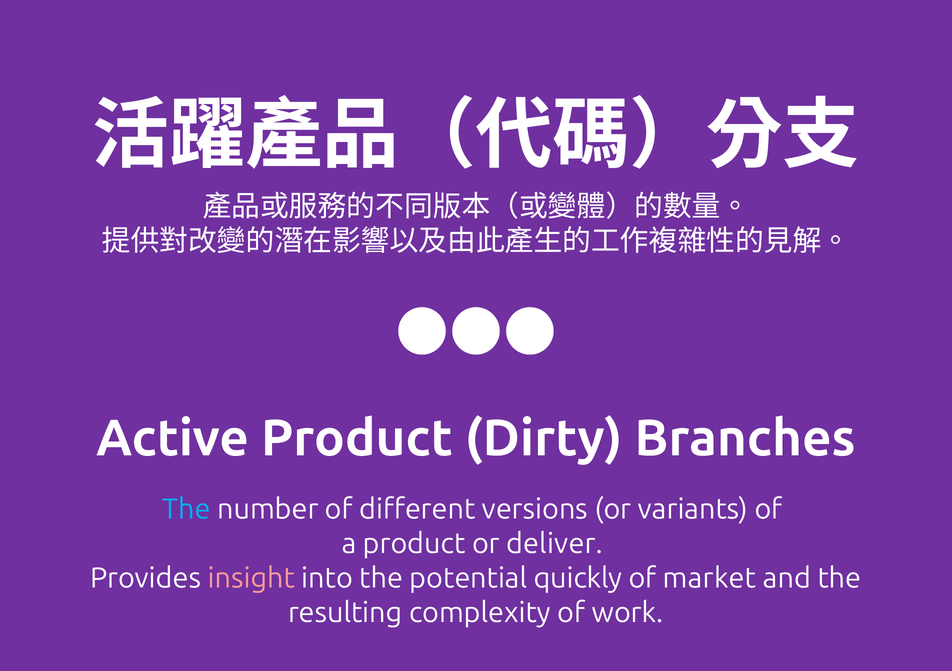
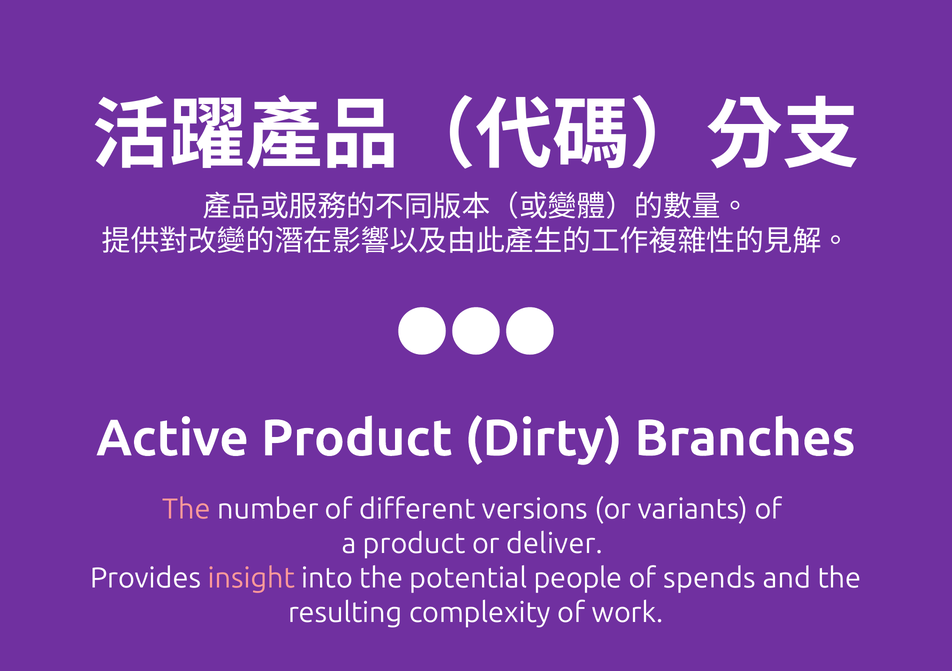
The at (187, 509) colour: light blue -> pink
quickly: quickly -> people
market: market -> spends
